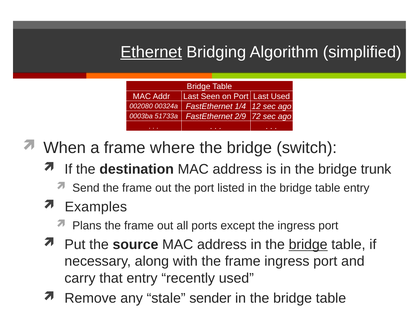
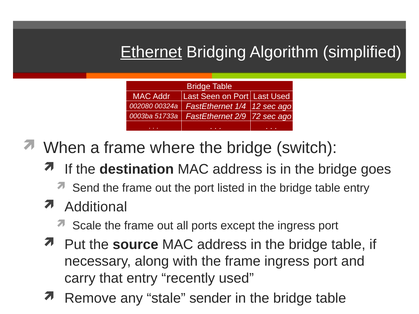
trunk: trunk -> goes
Examples: Examples -> Additional
Plans: Plans -> Scale
bridge at (308, 245) underline: present -> none
